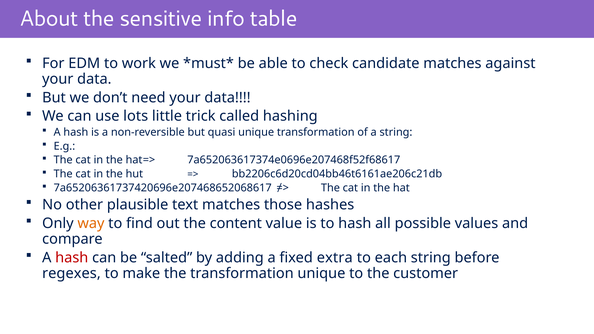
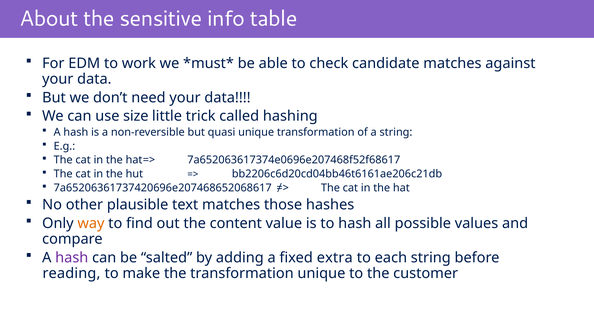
lots: lots -> size
hash at (72, 258) colour: red -> purple
regexes: regexes -> reading
